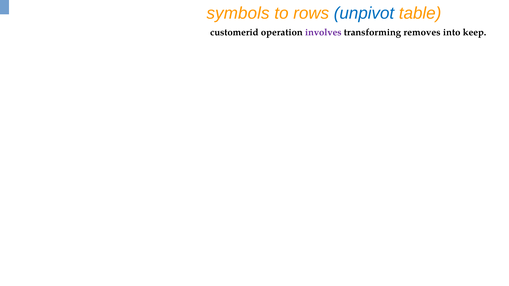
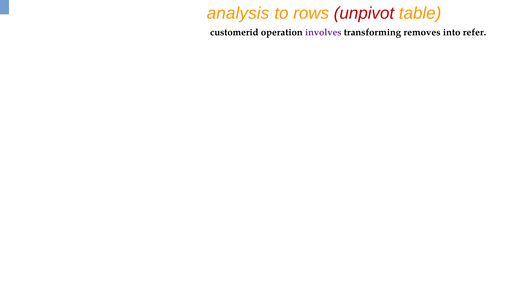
symbols: symbols -> analysis
unpivot colour: blue -> red
keep: keep -> refer
